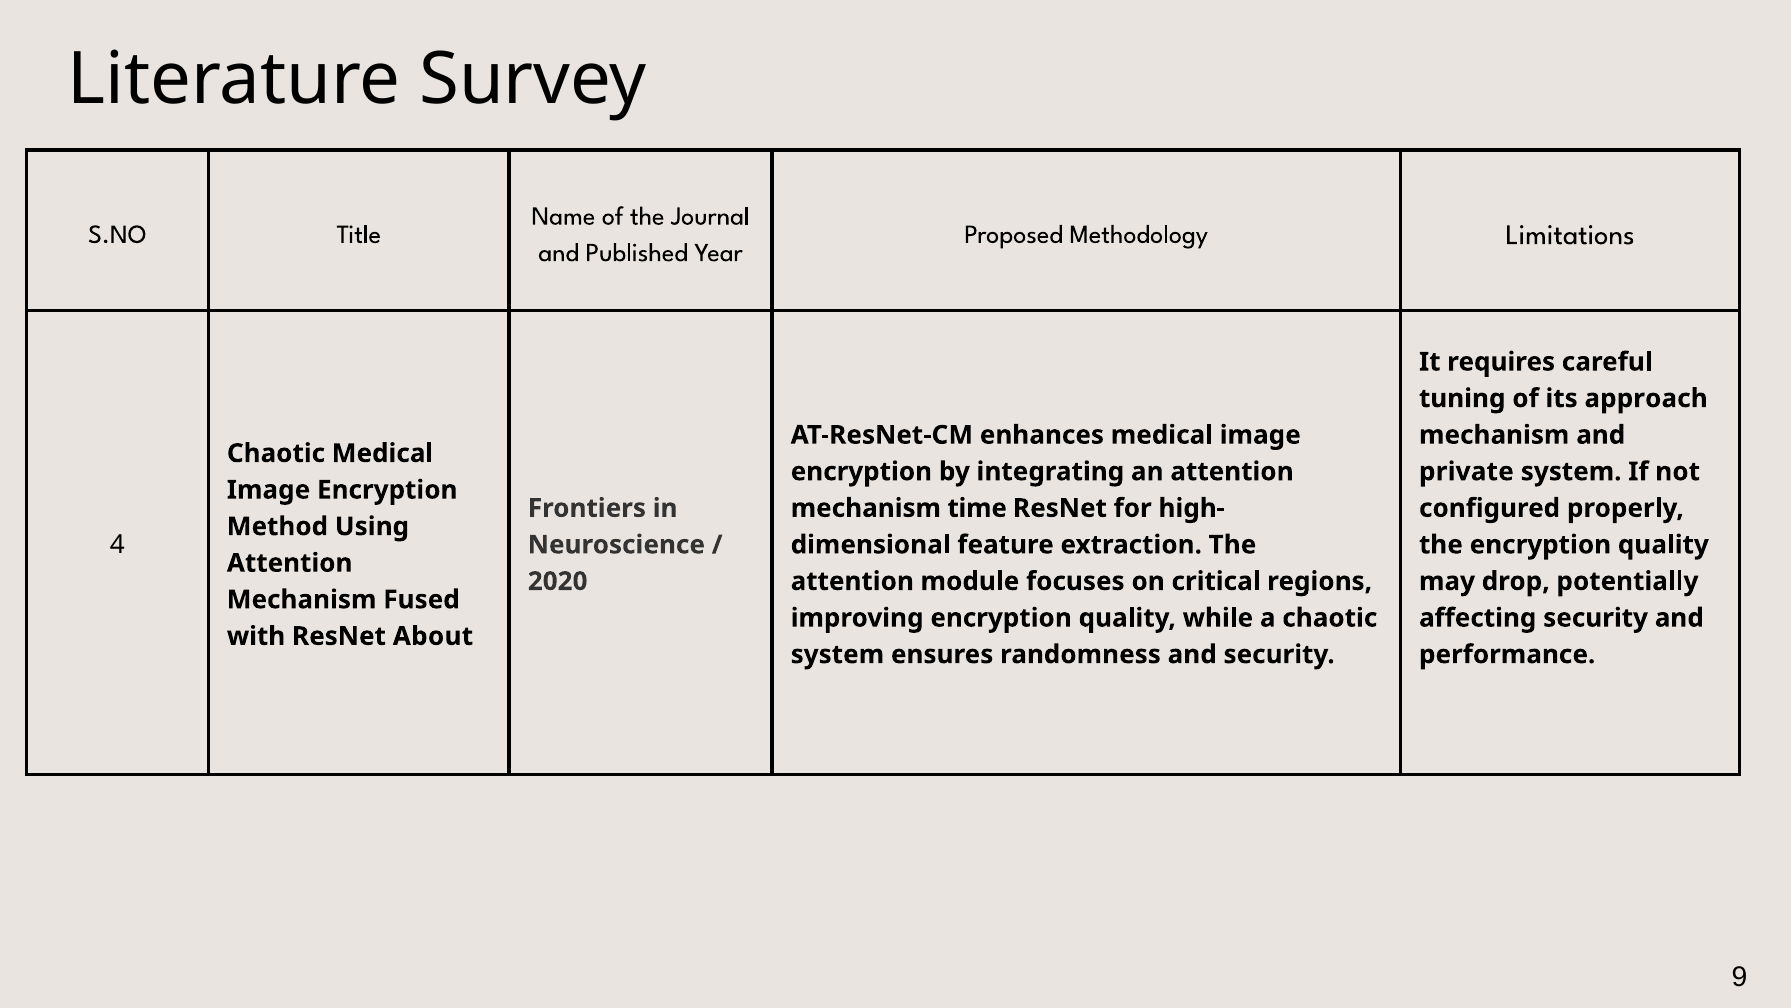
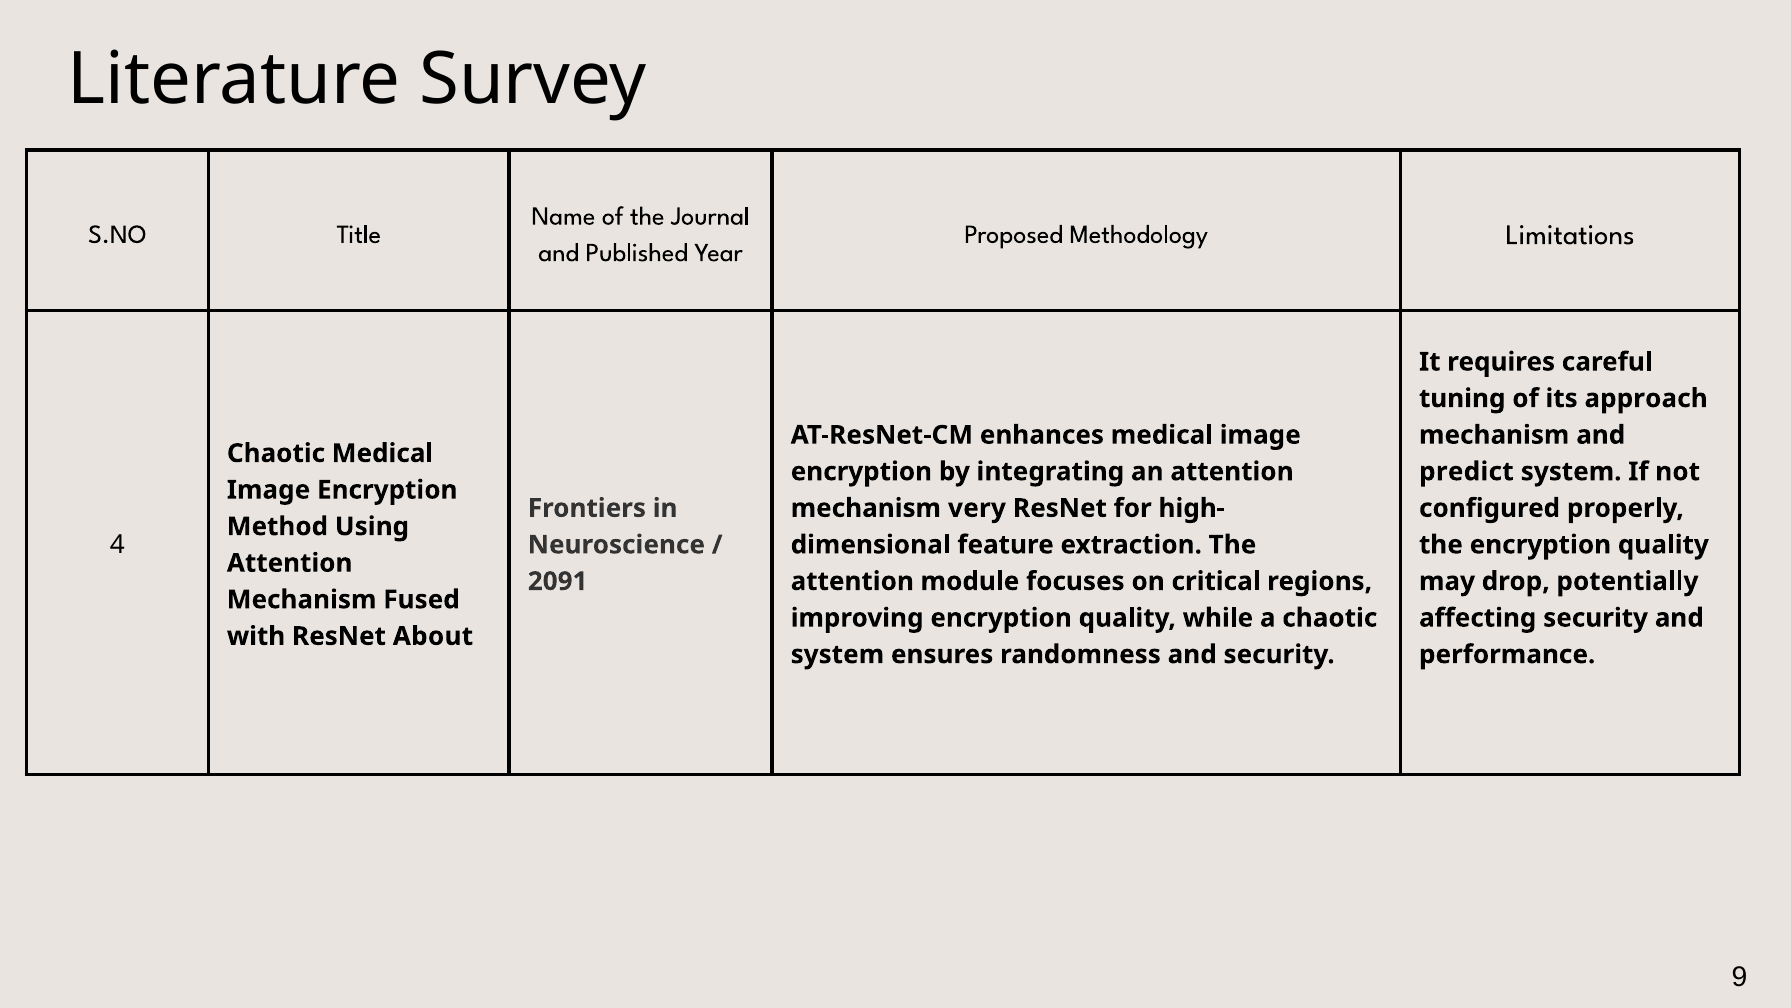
private: private -> predict
time: time -> very
2020: 2020 -> 2091
